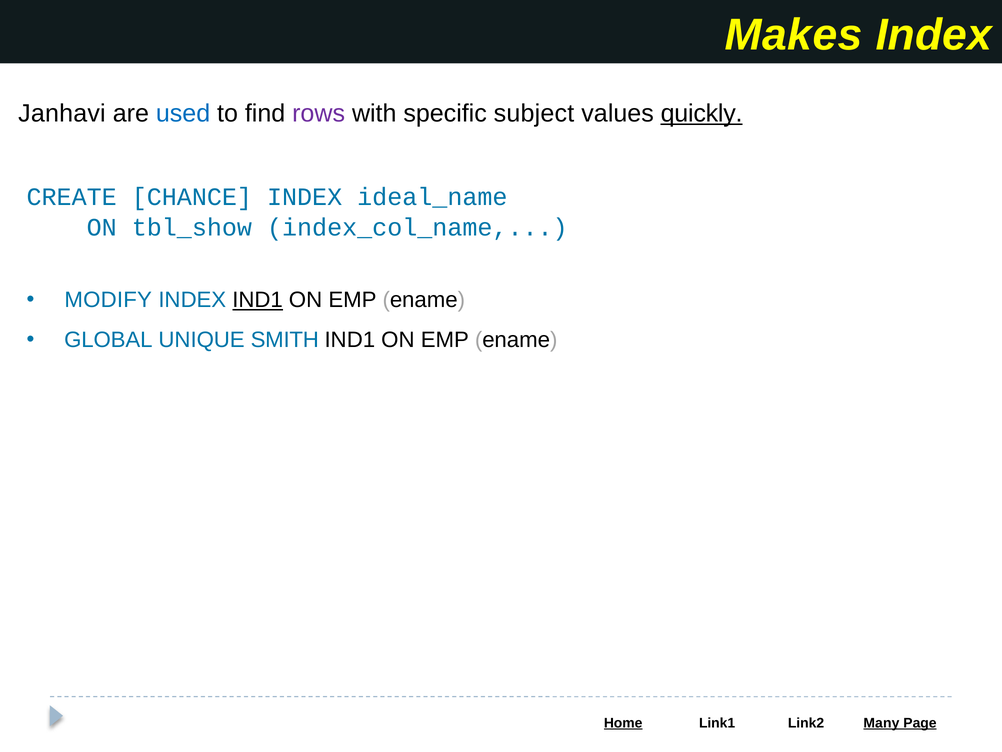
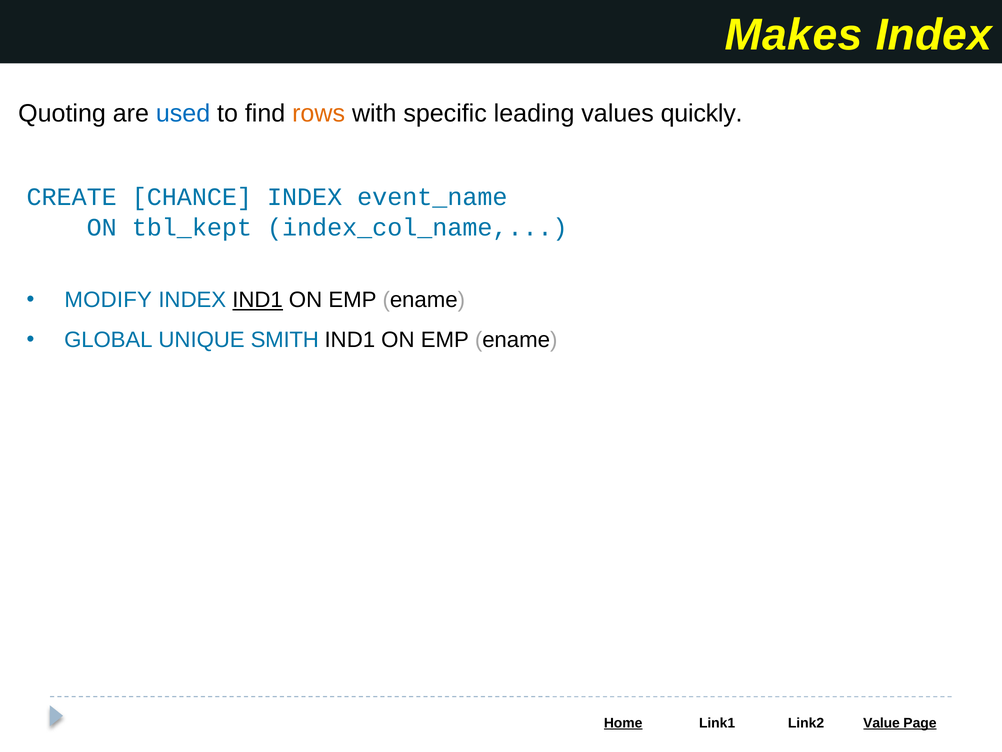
Janhavi: Janhavi -> Quoting
rows colour: purple -> orange
subject: subject -> leading
quickly underline: present -> none
ideal_name: ideal_name -> event_name
tbl_show: tbl_show -> tbl_kept
Many: Many -> Value
